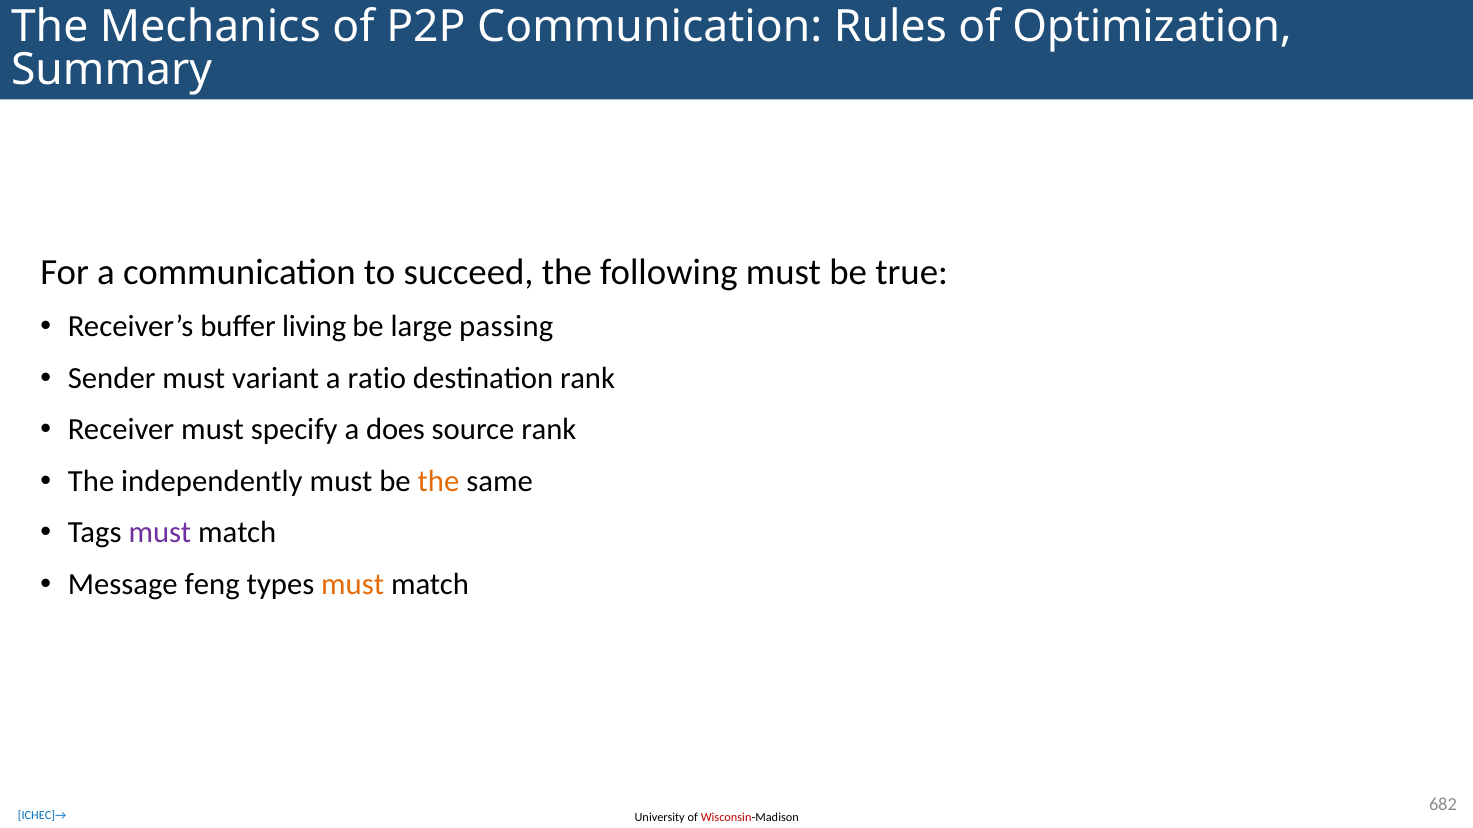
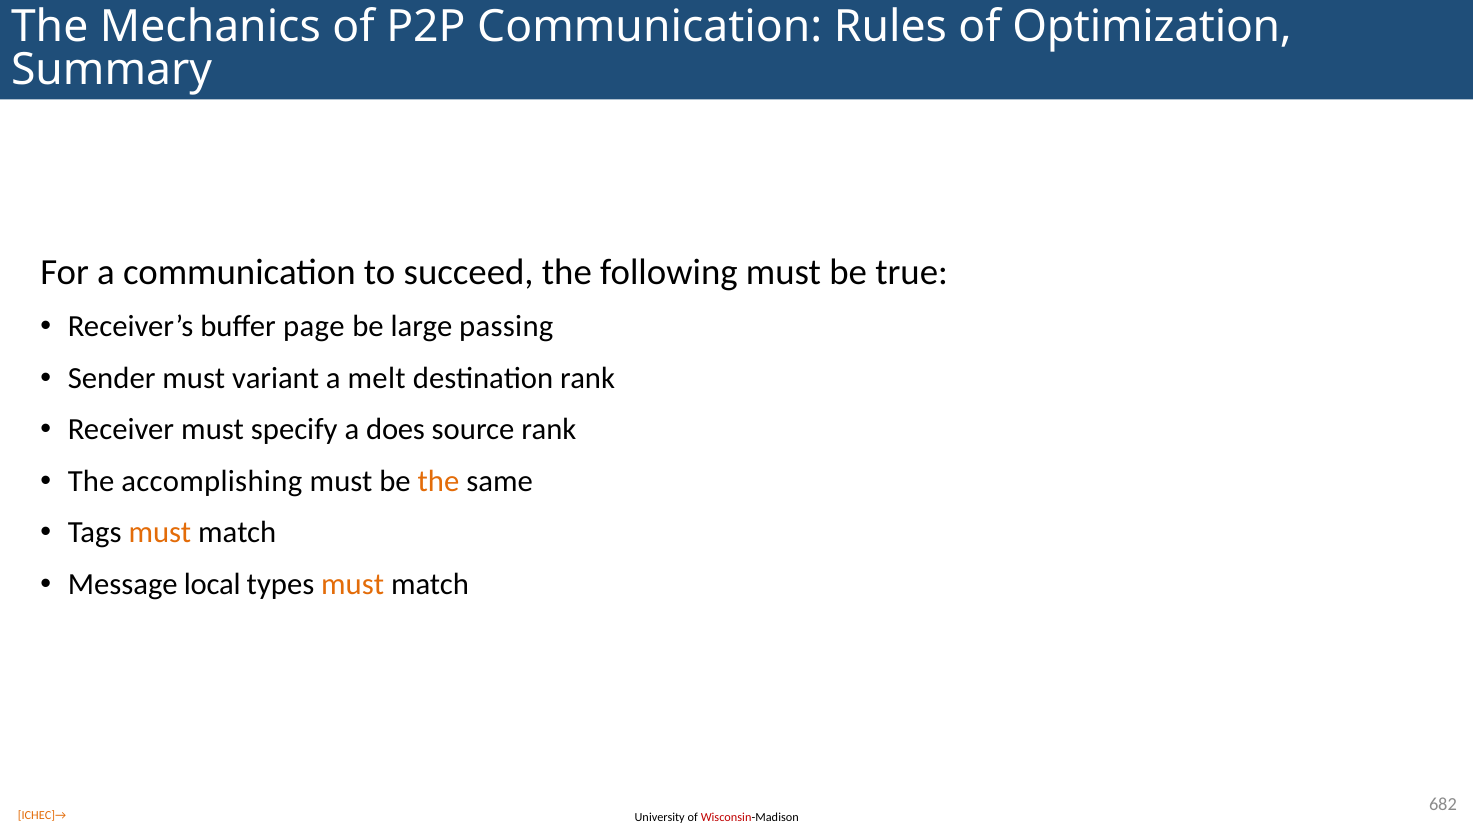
living: living -> page
ratio: ratio -> melt
independently: independently -> accomplishing
must at (160, 533) colour: purple -> orange
feng: feng -> local
ICHEC]→ colour: blue -> orange
